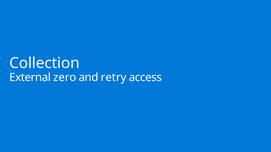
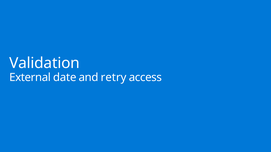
Collection: Collection -> Validation
zero: zero -> date
